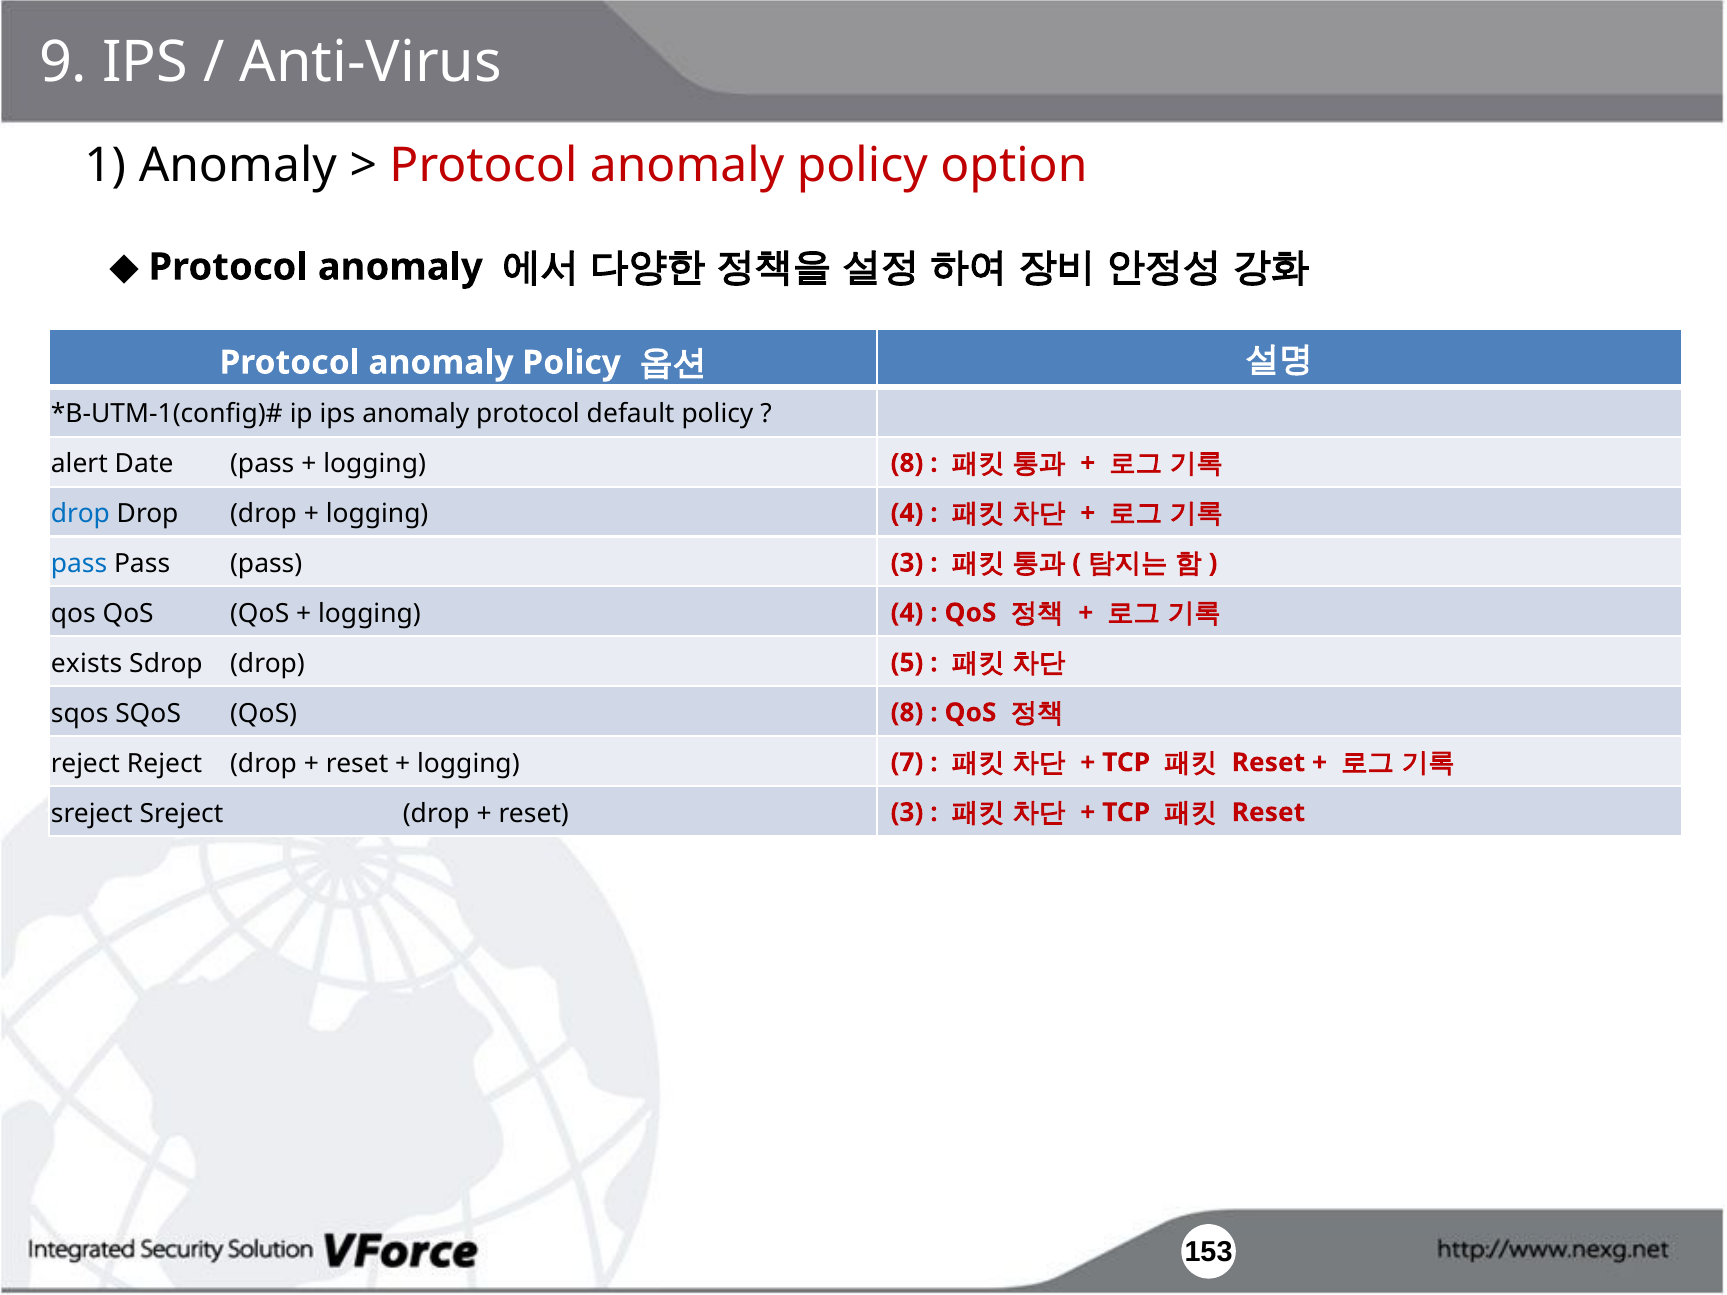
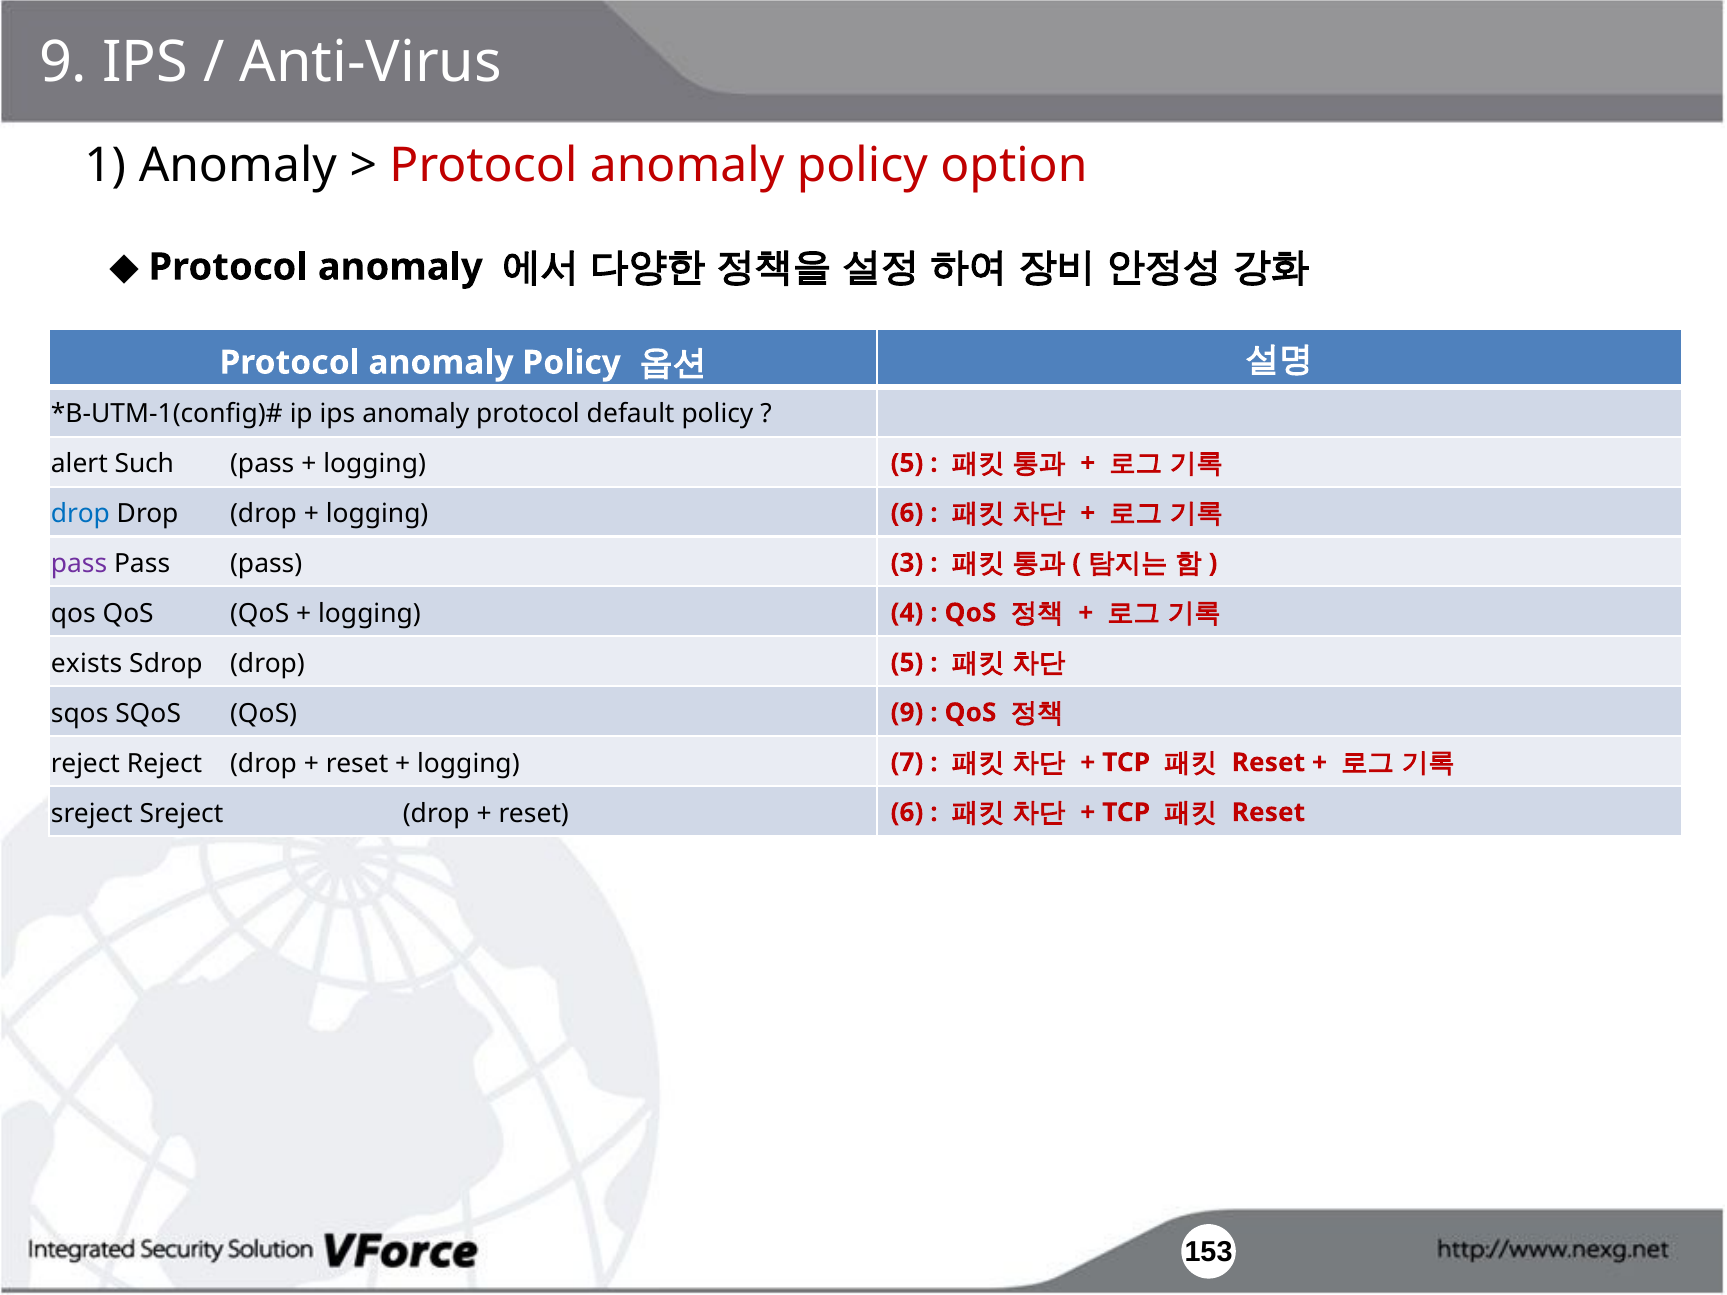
Date: Date -> Such
logging 8: 8 -> 5
4 at (907, 513): 4 -> 6
pass at (79, 564) colour: blue -> purple
QoS 8: 8 -> 9
reset 3: 3 -> 6
